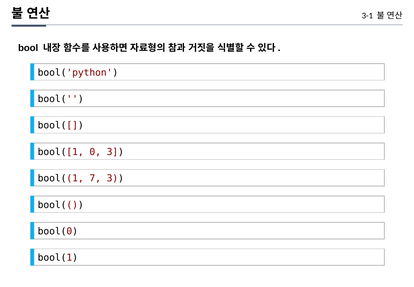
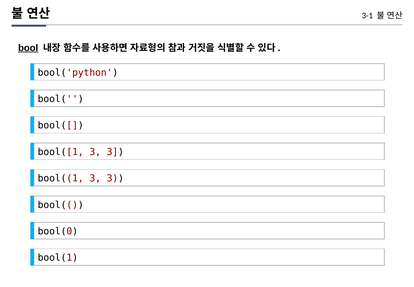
bool underline: none -> present
bool([1 0: 0 -> 3
bool((1 7: 7 -> 3
